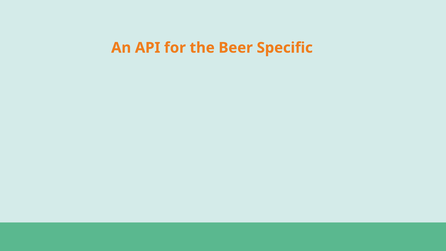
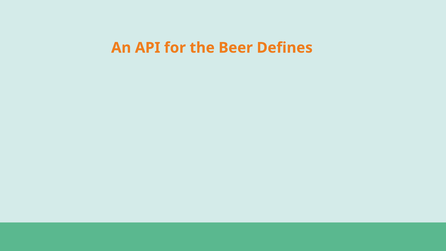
Specific: Specific -> Defines
